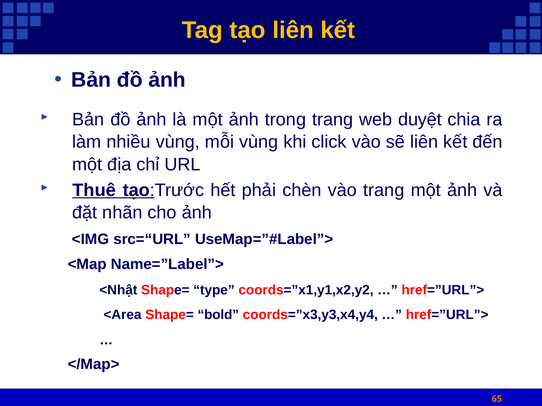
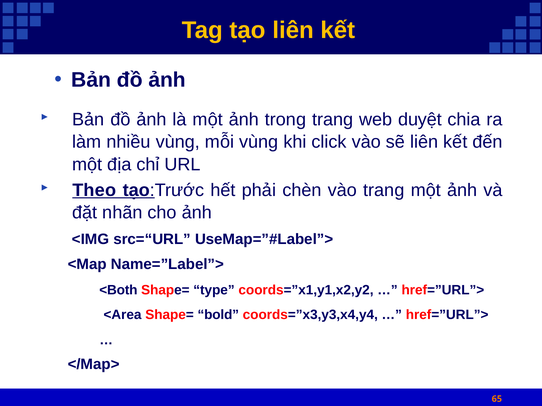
Thuê: Thuê -> Theo
<Nhật: <Nhật -> <Both
